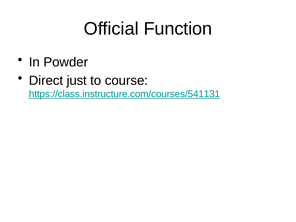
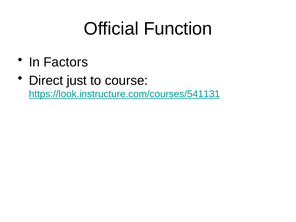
Powder: Powder -> Factors
https://class.instructure.com/courses/541131: https://class.instructure.com/courses/541131 -> https://look.instructure.com/courses/541131
